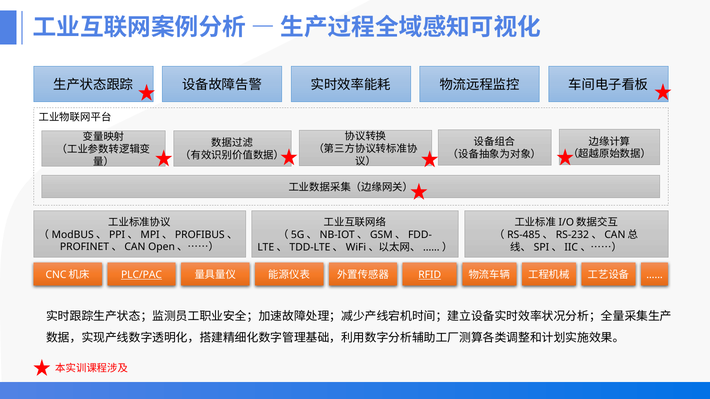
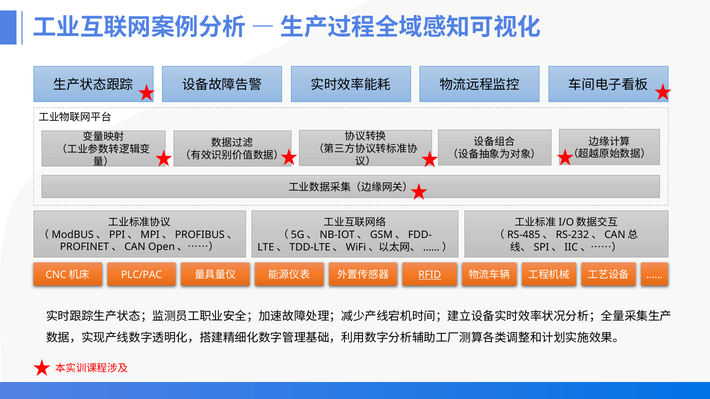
PLC/PAC underline: present -> none
